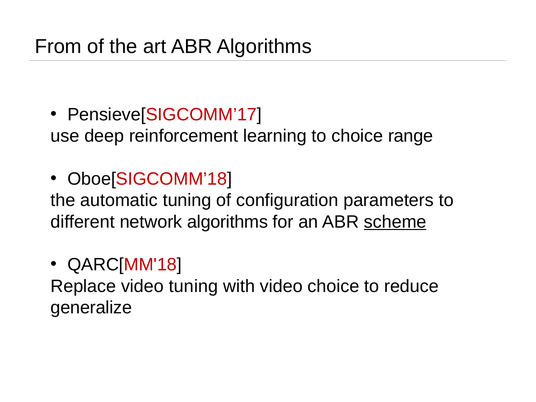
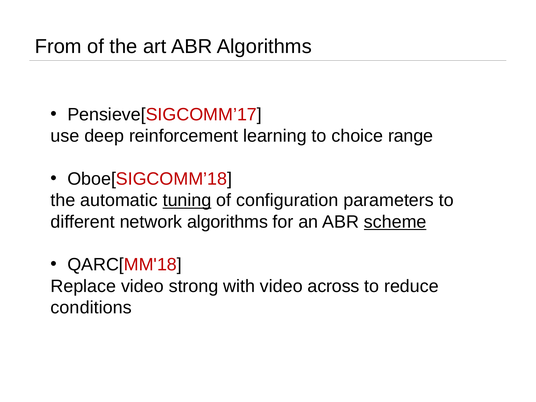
tuning at (187, 200) underline: none -> present
video tuning: tuning -> strong
video choice: choice -> across
generalize: generalize -> conditions
